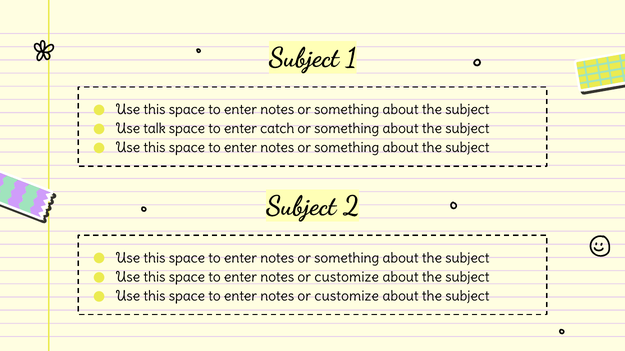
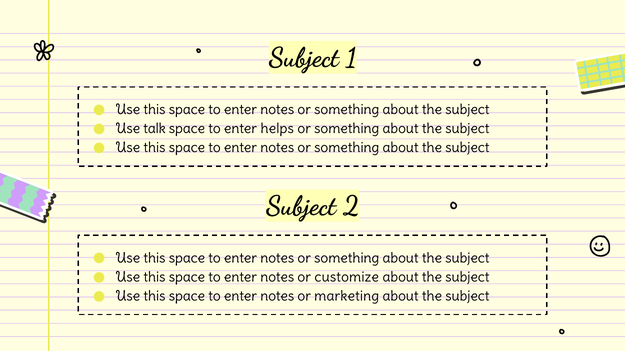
catch: catch -> helps
customize at (347, 297): customize -> marketing
